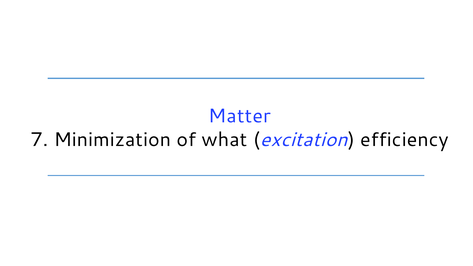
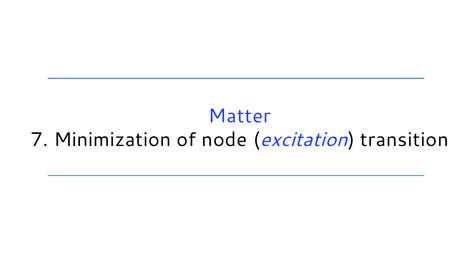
what: what -> node
efficiency: efficiency -> transition
